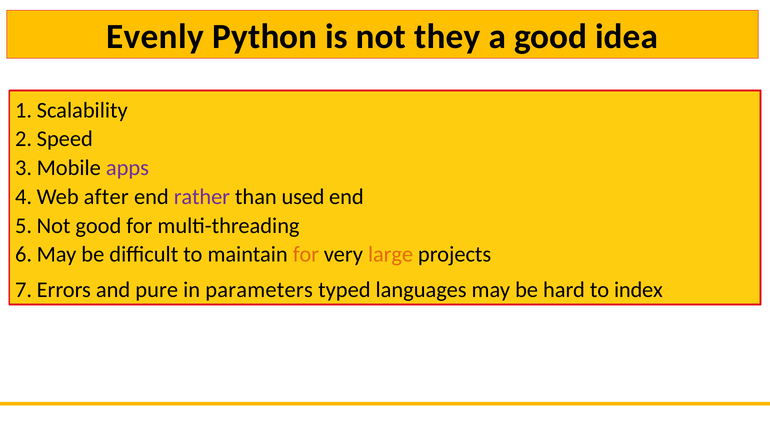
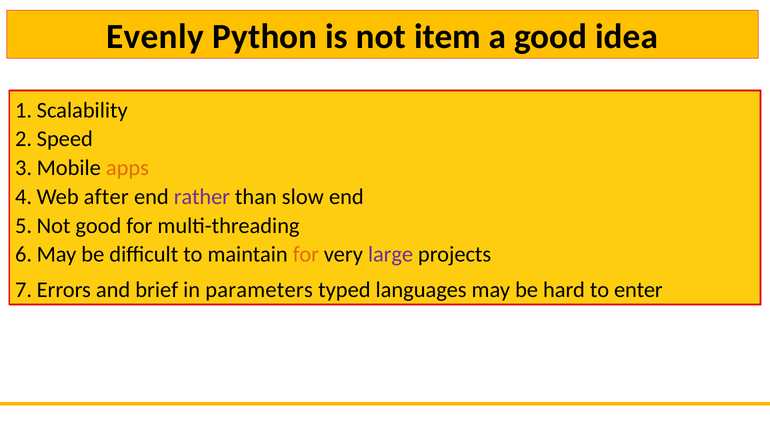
they: they -> item
apps colour: purple -> orange
used: used -> slow
large colour: orange -> purple
pure: pure -> brief
index: index -> enter
